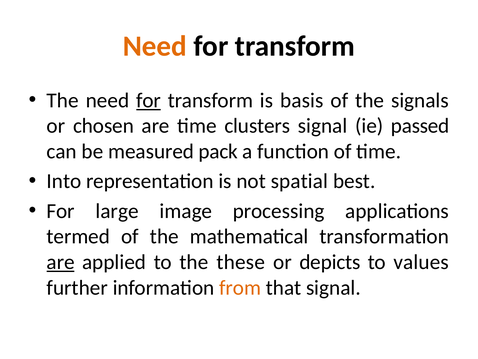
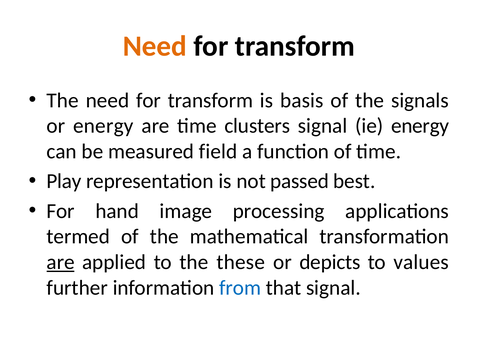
for at (149, 100) underline: present -> none
or chosen: chosen -> energy
ie passed: passed -> energy
pack: pack -> field
Into: Into -> Play
spatial: spatial -> passed
large: large -> hand
from colour: orange -> blue
